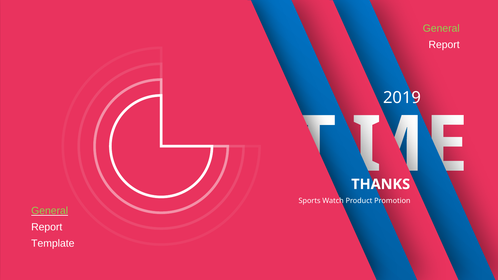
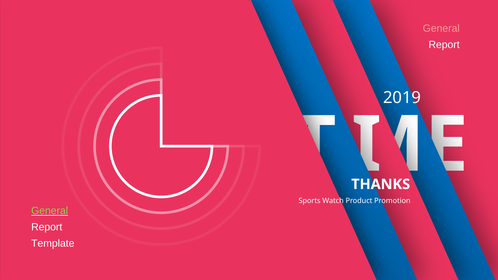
General at (441, 29) colour: light green -> pink
